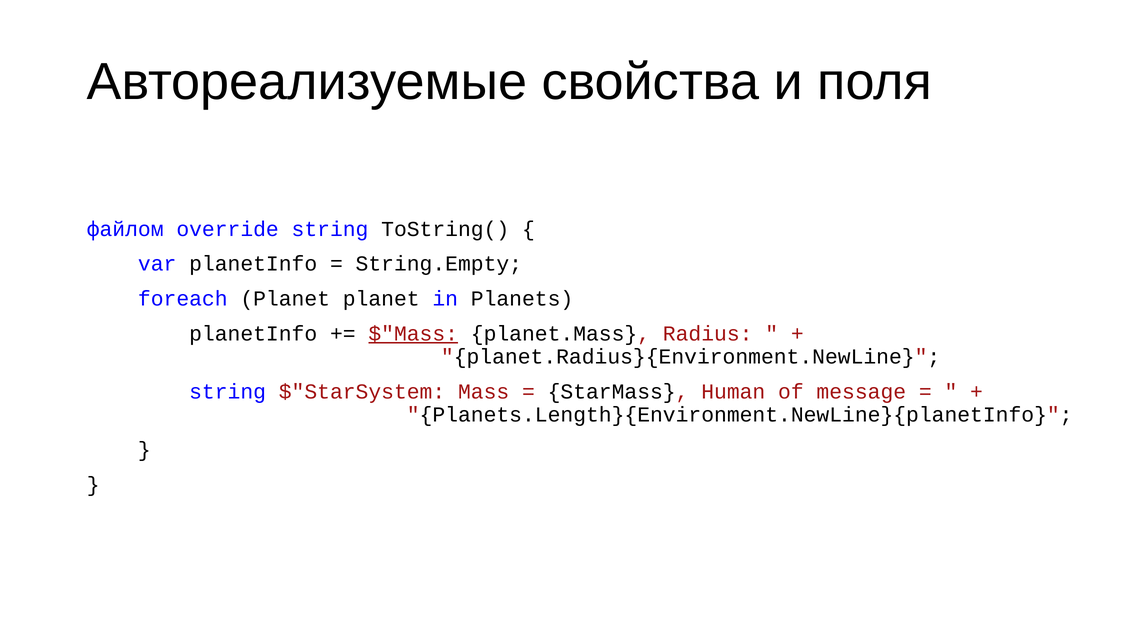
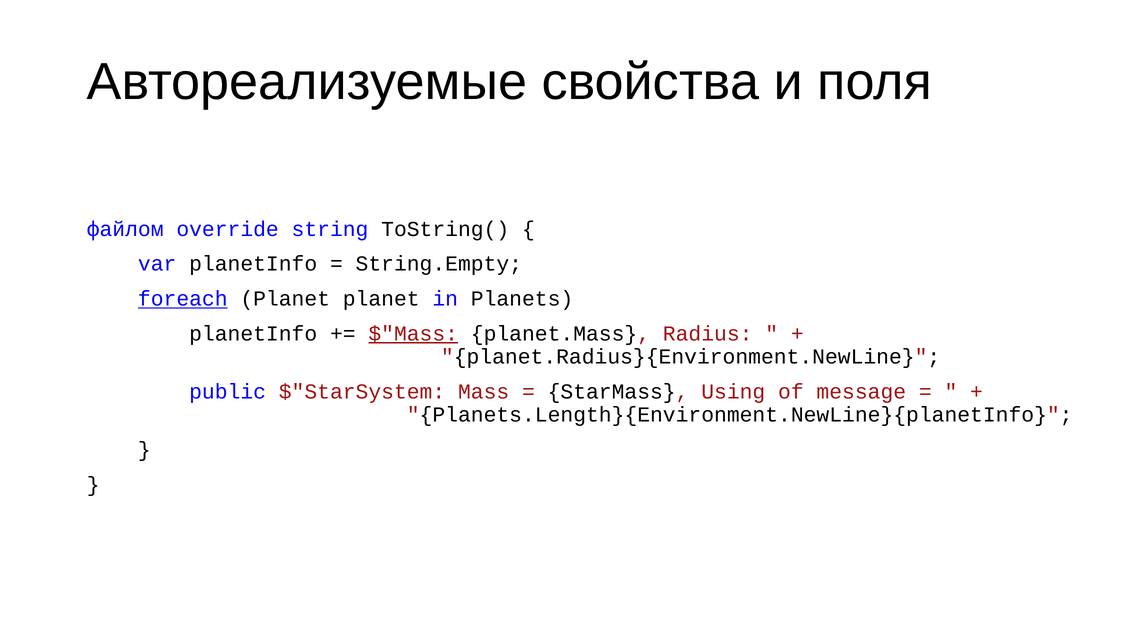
foreach underline: none -> present
string at (228, 392): string -> public
Human: Human -> Using
